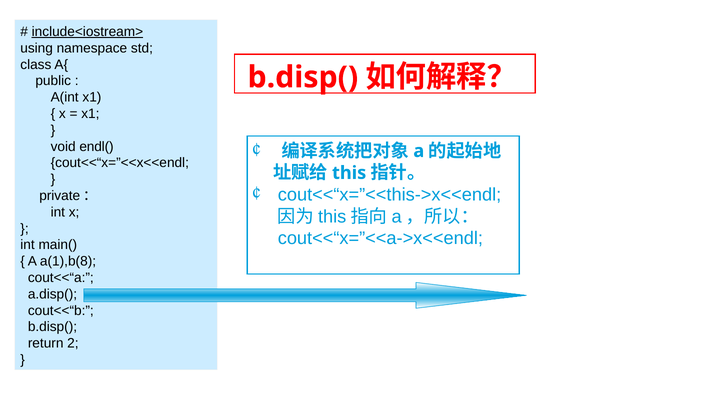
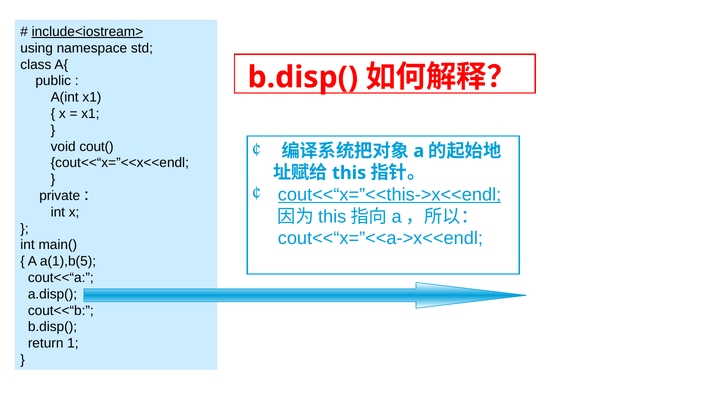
endl(: endl( -> cout(
cout<<“x=”<<this->x<<endl underline: none -> present
a(1),b(8: a(1),b(8 -> a(1),b(5
2: 2 -> 1
